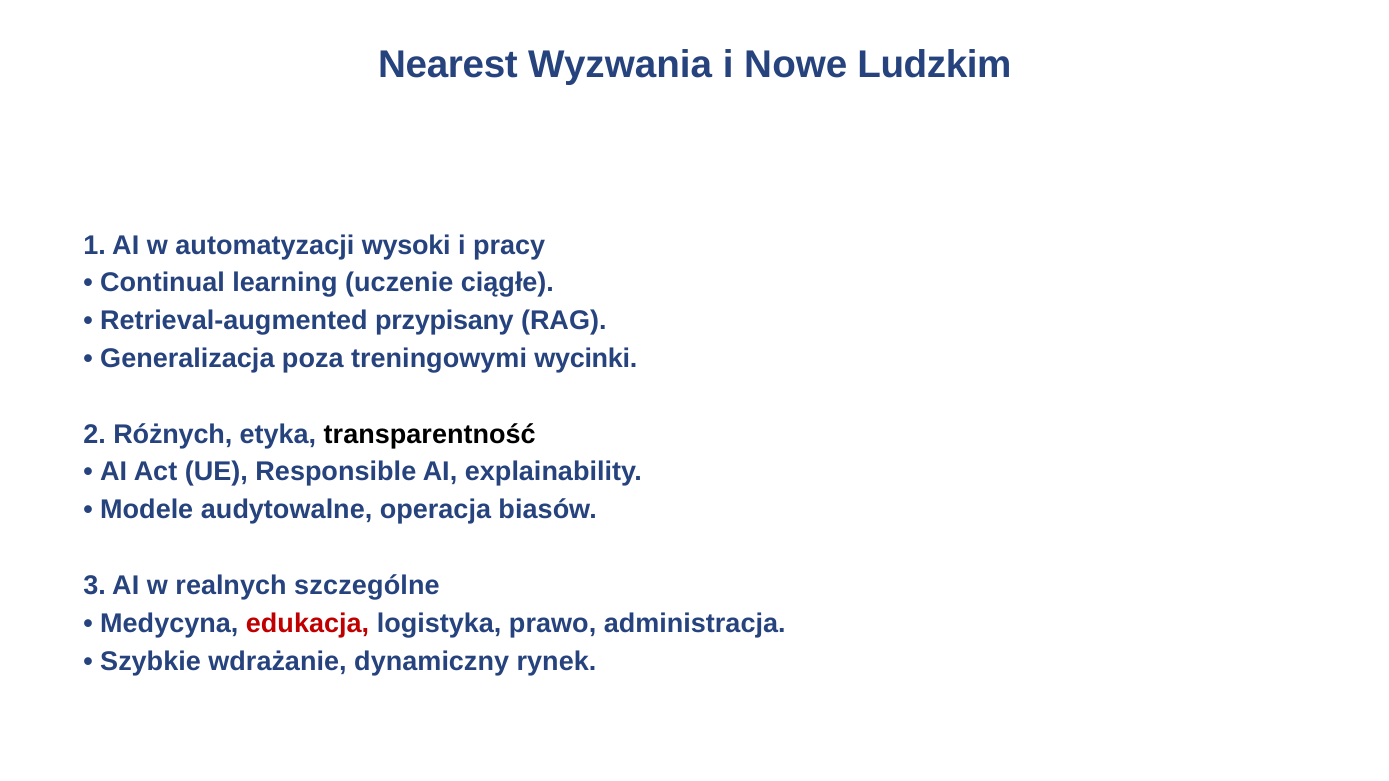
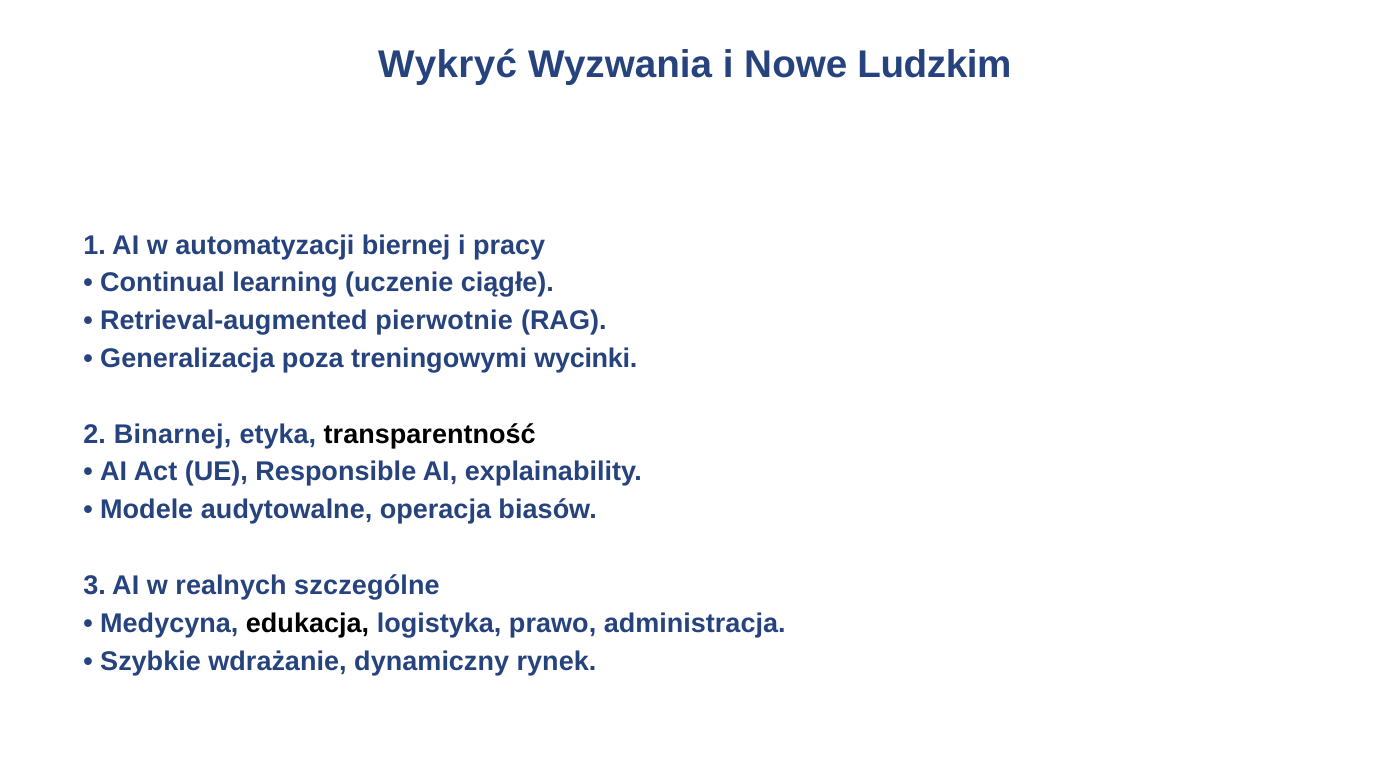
Nearest: Nearest -> Wykryć
wysoki: wysoki -> biernej
przypisany: przypisany -> pierwotnie
Różnych: Różnych -> Binarnej
edukacja colour: red -> black
